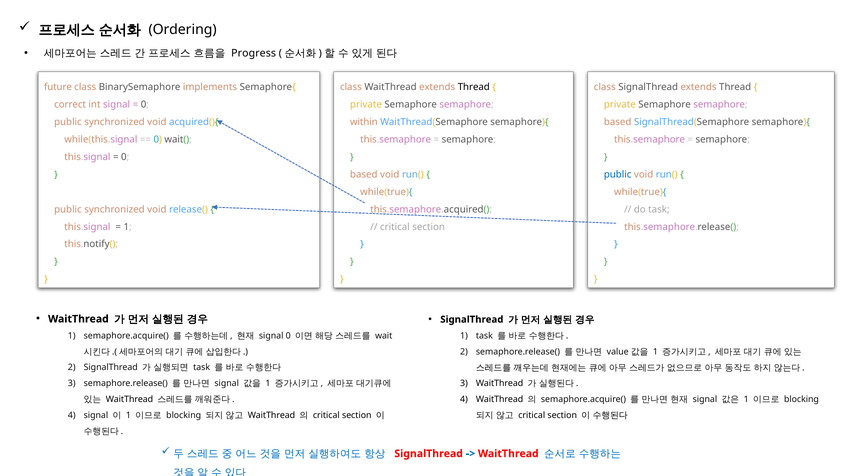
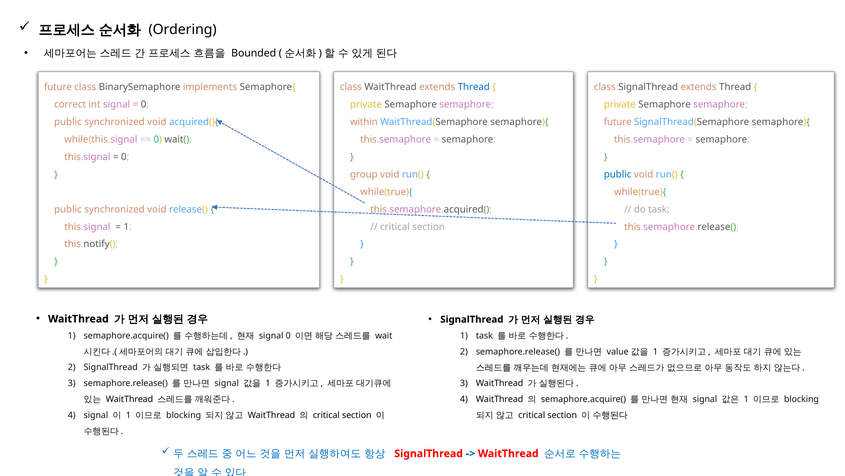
Progress: Progress -> Bounded
Thread at (474, 87) colour: black -> blue
based at (618, 122): based -> future
based at (364, 174): based -> group
